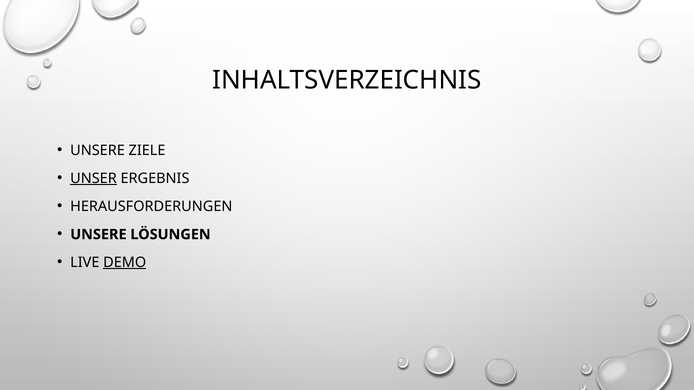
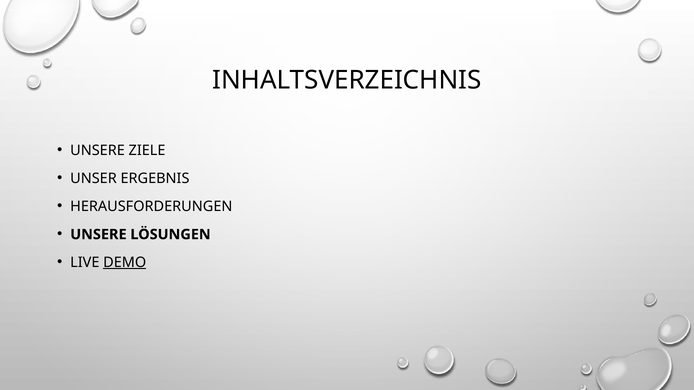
UNSER underline: present -> none
